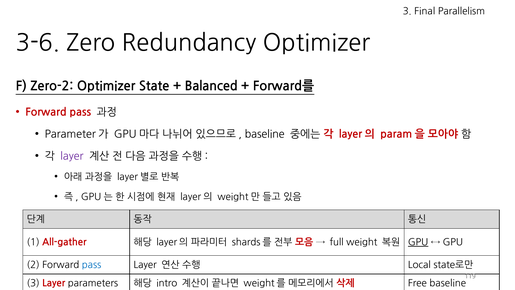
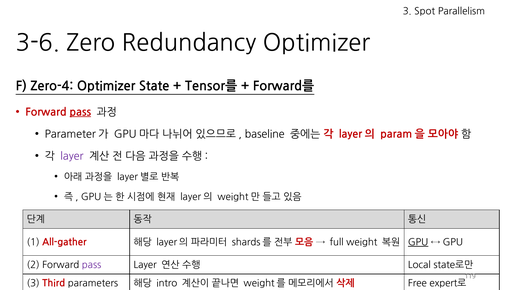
Final: Final -> Spot
Zero-2: Zero-2 -> Zero-4
Balanced: Balanced -> Tensor를
pass at (80, 112) underline: none -> present
pass at (92, 265) colour: blue -> purple
3 Layer: Layer -> Third
Free baseline: baseline -> expert로
